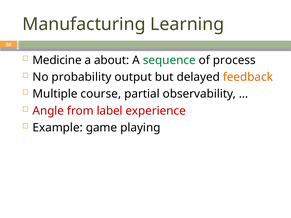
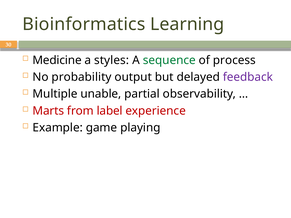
Manufacturing: Manufacturing -> Bioinformatics
about: about -> styles
feedback colour: orange -> purple
course: course -> unable
Angle: Angle -> Marts
